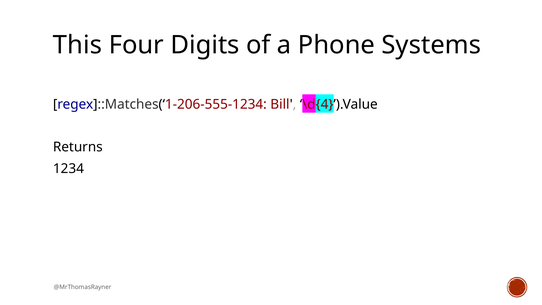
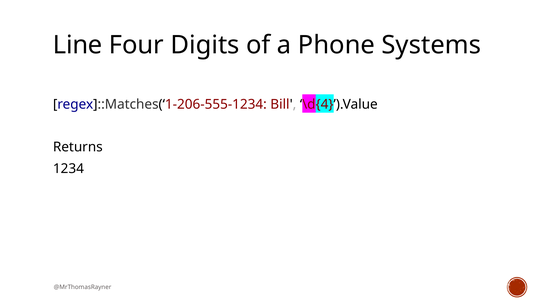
This: This -> Line
